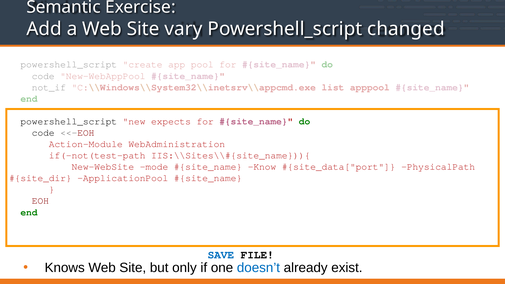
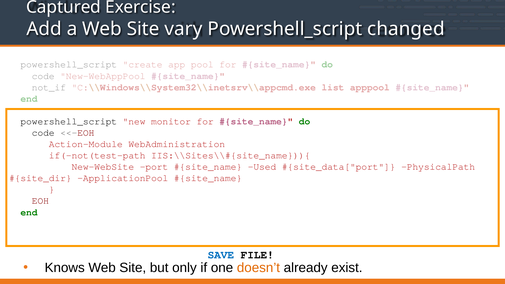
Semantic: Semantic -> Captured
expects: expects -> monitor
mode: mode -> port
Know: Know -> Used
doesn’t colour: blue -> orange
